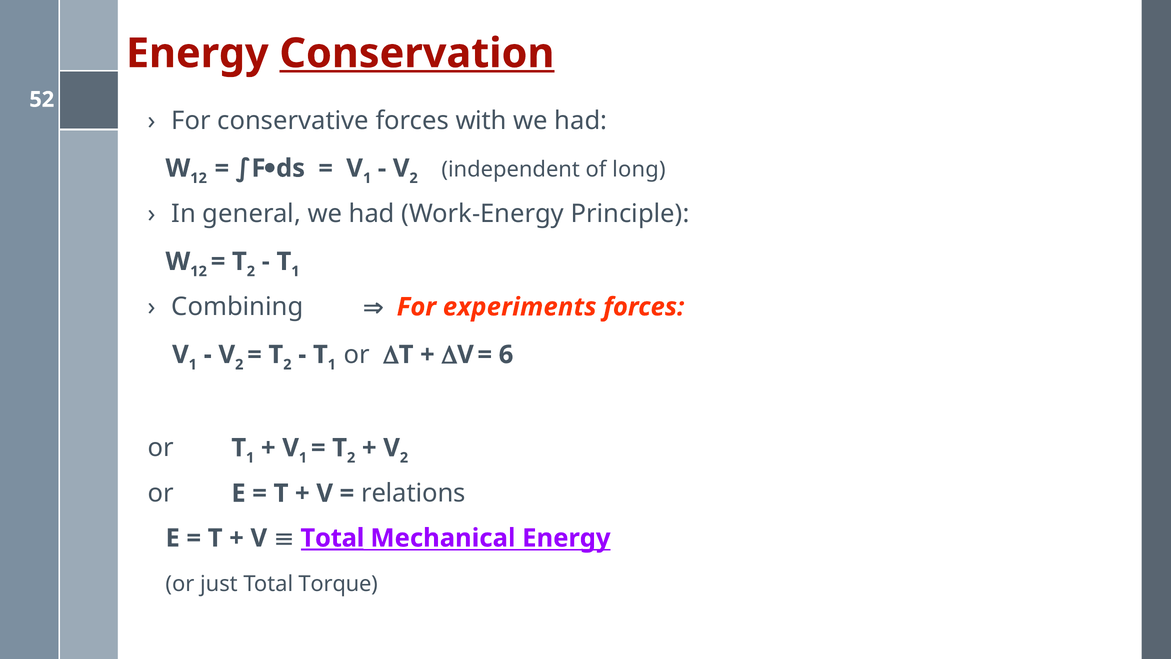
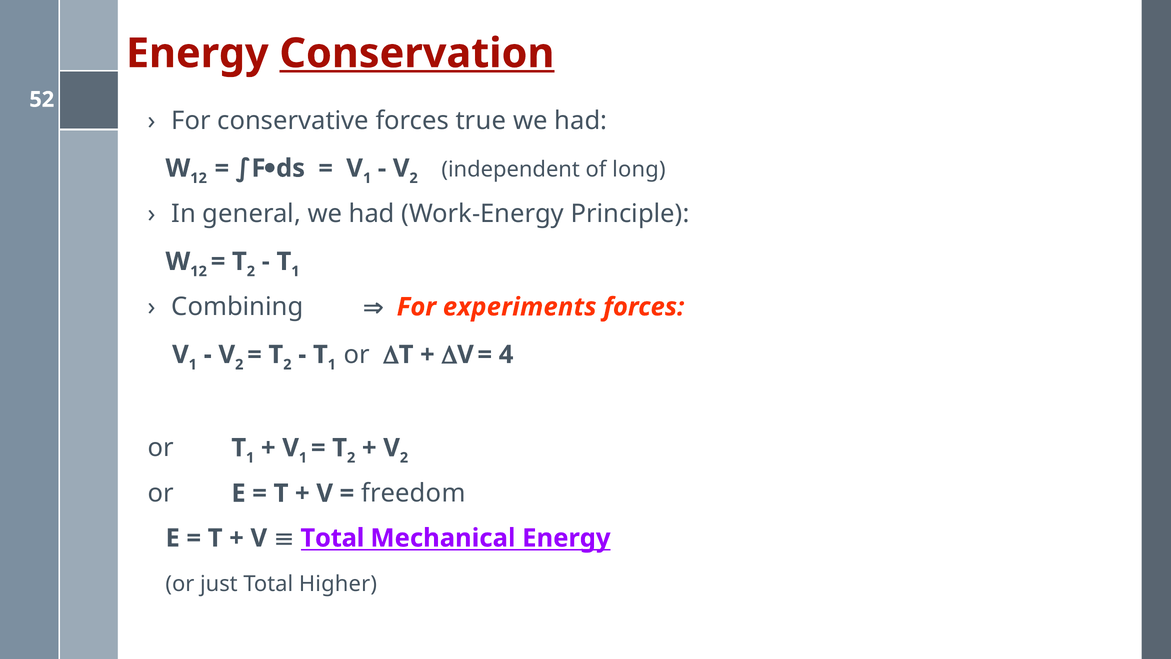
with: with -> true
6: 6 -> 4
relations: relations -> freedom
Total at (332, 538) underline: present -> none
Torque: Torque -> Higher
